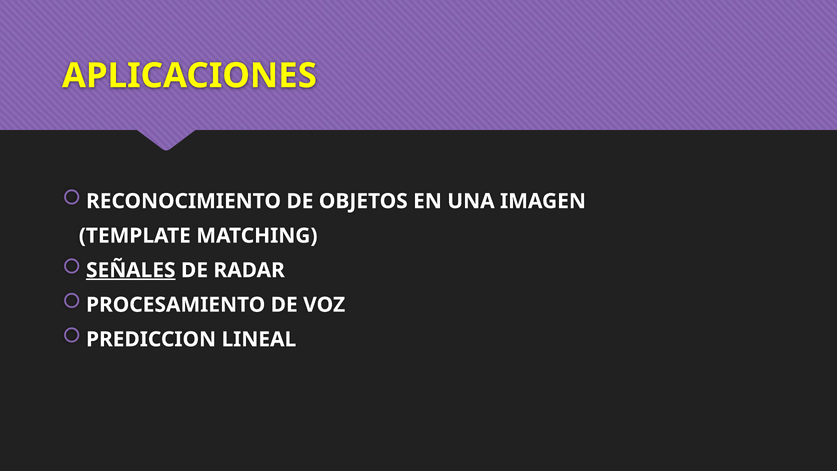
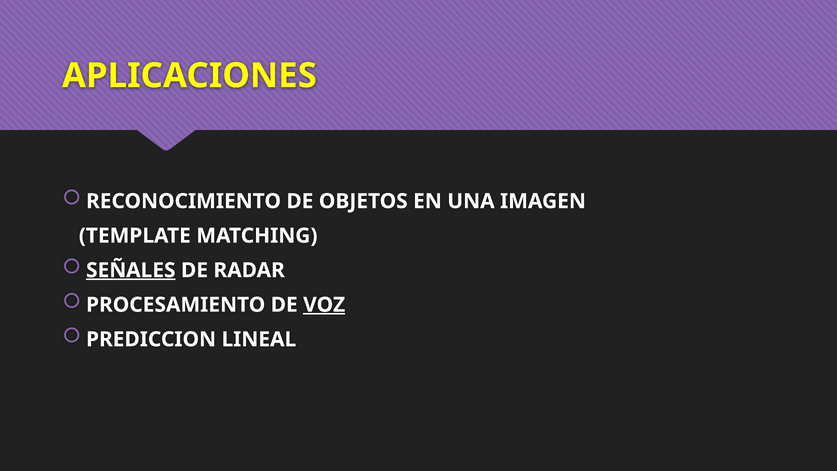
VOZ underline: none -> present
